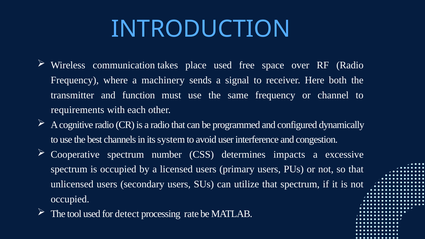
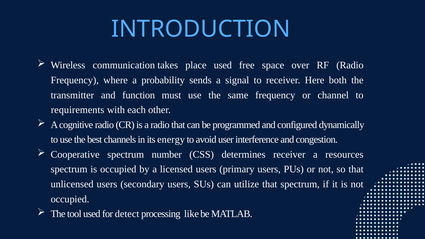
machinery: machinery -> probability
system: system -> energy
determines impacts: impacts -> receiver
excessive: excessive -> resources
rate: rate -> like
